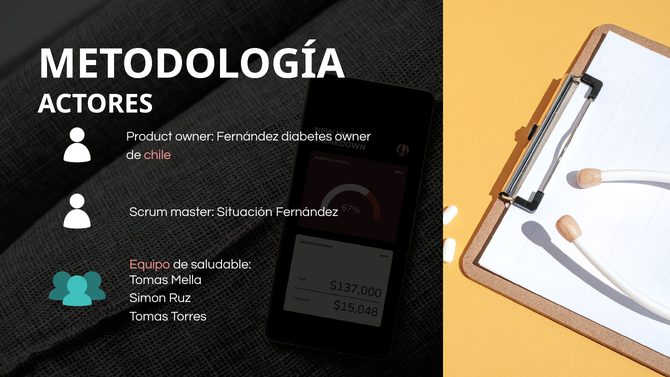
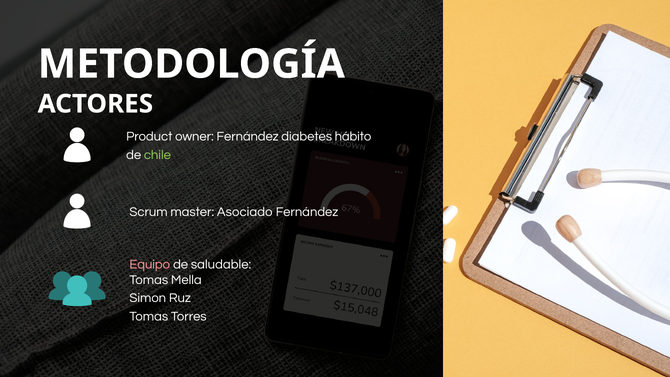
diabetes owner: owner -> hábito
chile colour: pink -> light green
Situación: Situación -> Asociado
